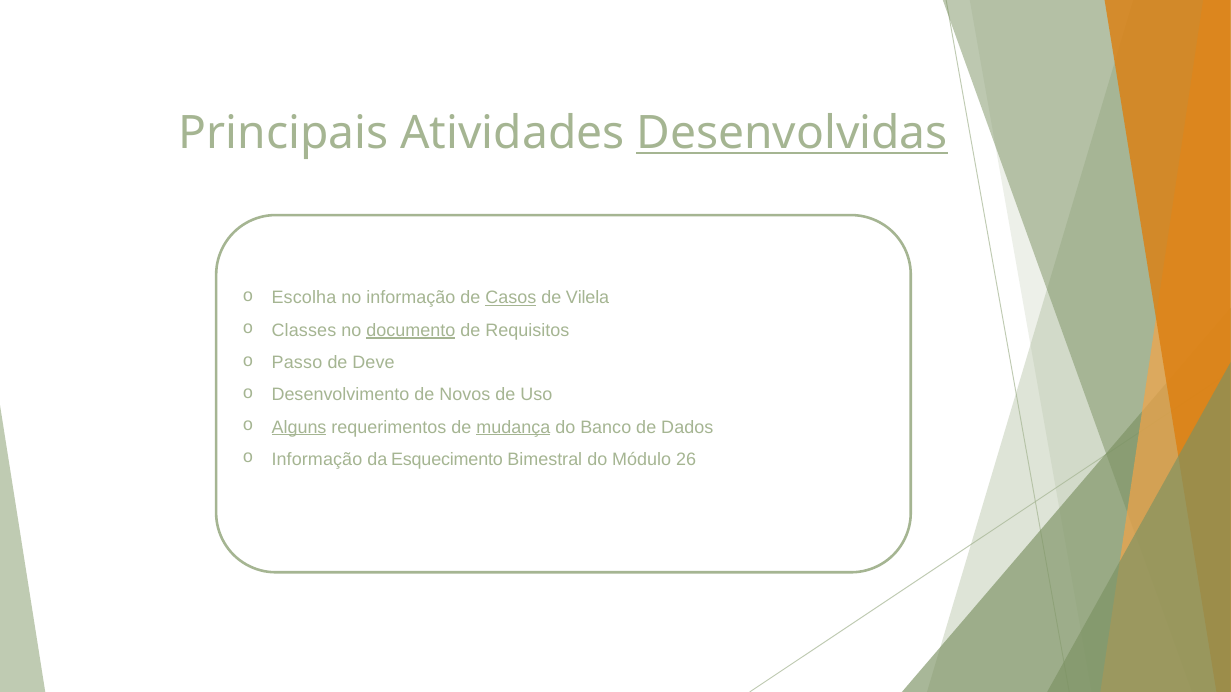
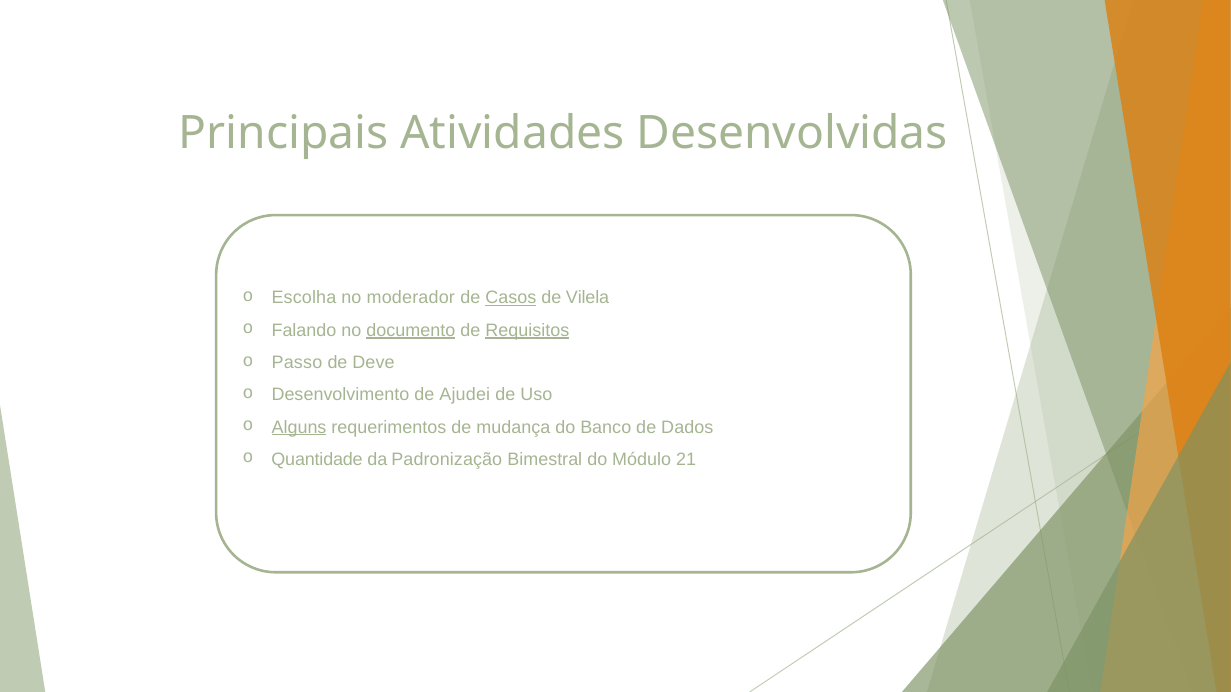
Desenvolvidas underline: present -> none
no informação: informação -> moderador
Classes: Classes -> Falando
Requisitos underline: none -> present
Novos: Novos -> Ajudei
mudança underline: present -> none
Informação at (317, 460): Informação -> Quantidade
Esquecimento: Esquecimento -> Padronização
26: 26 -> 21
